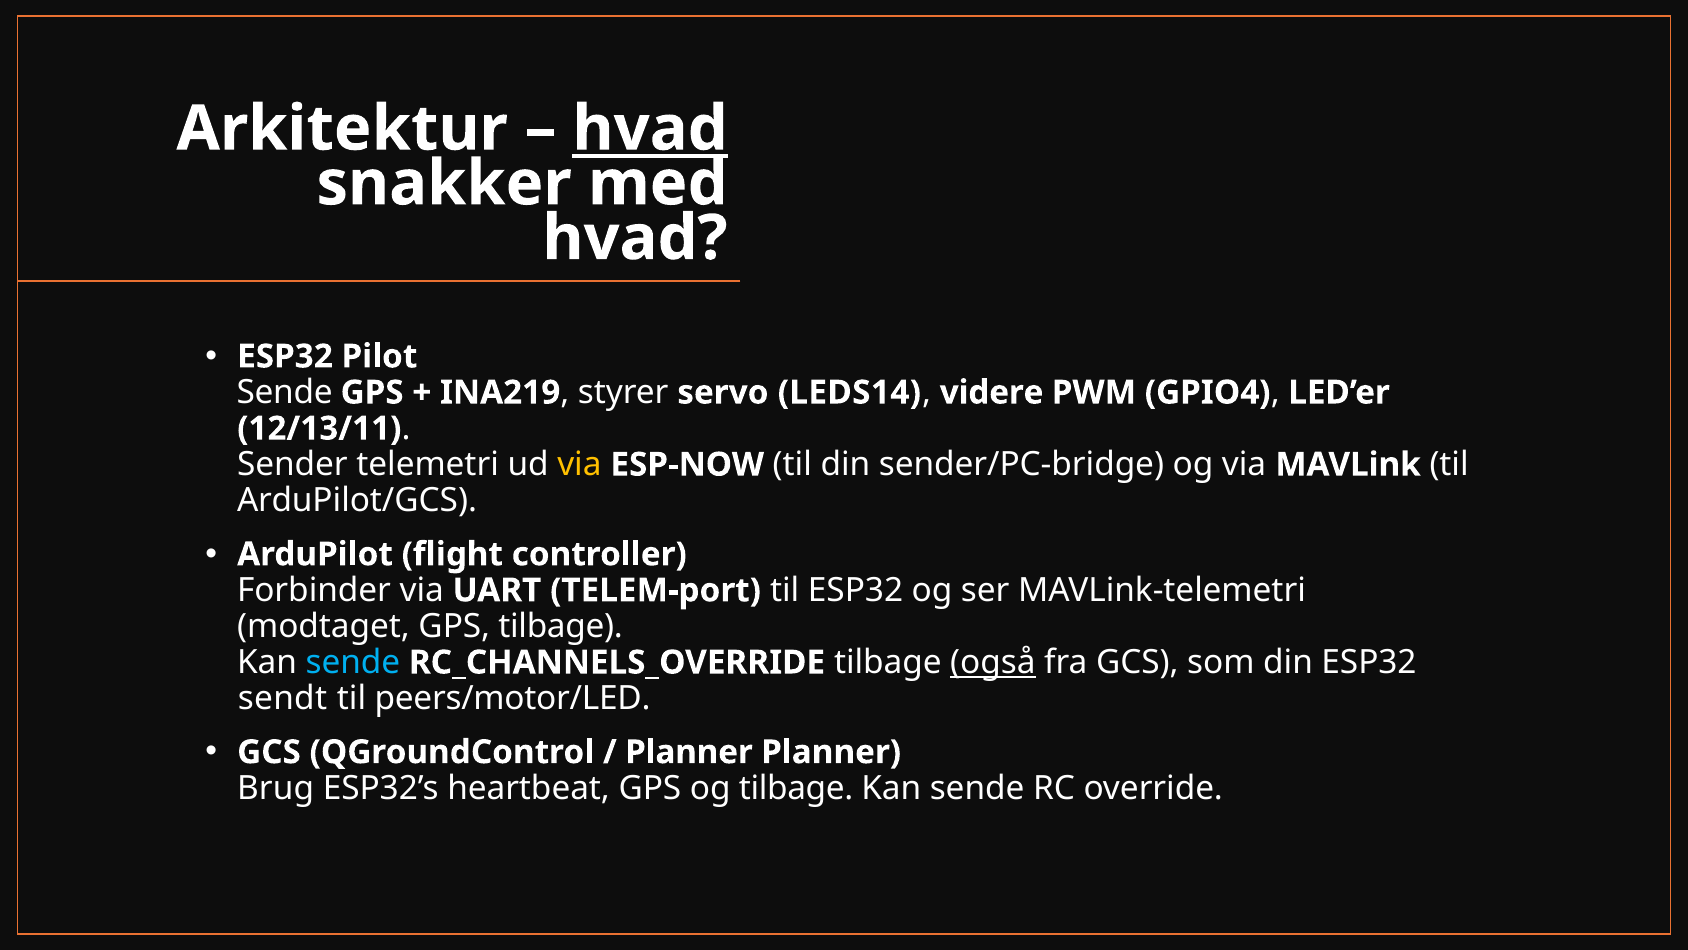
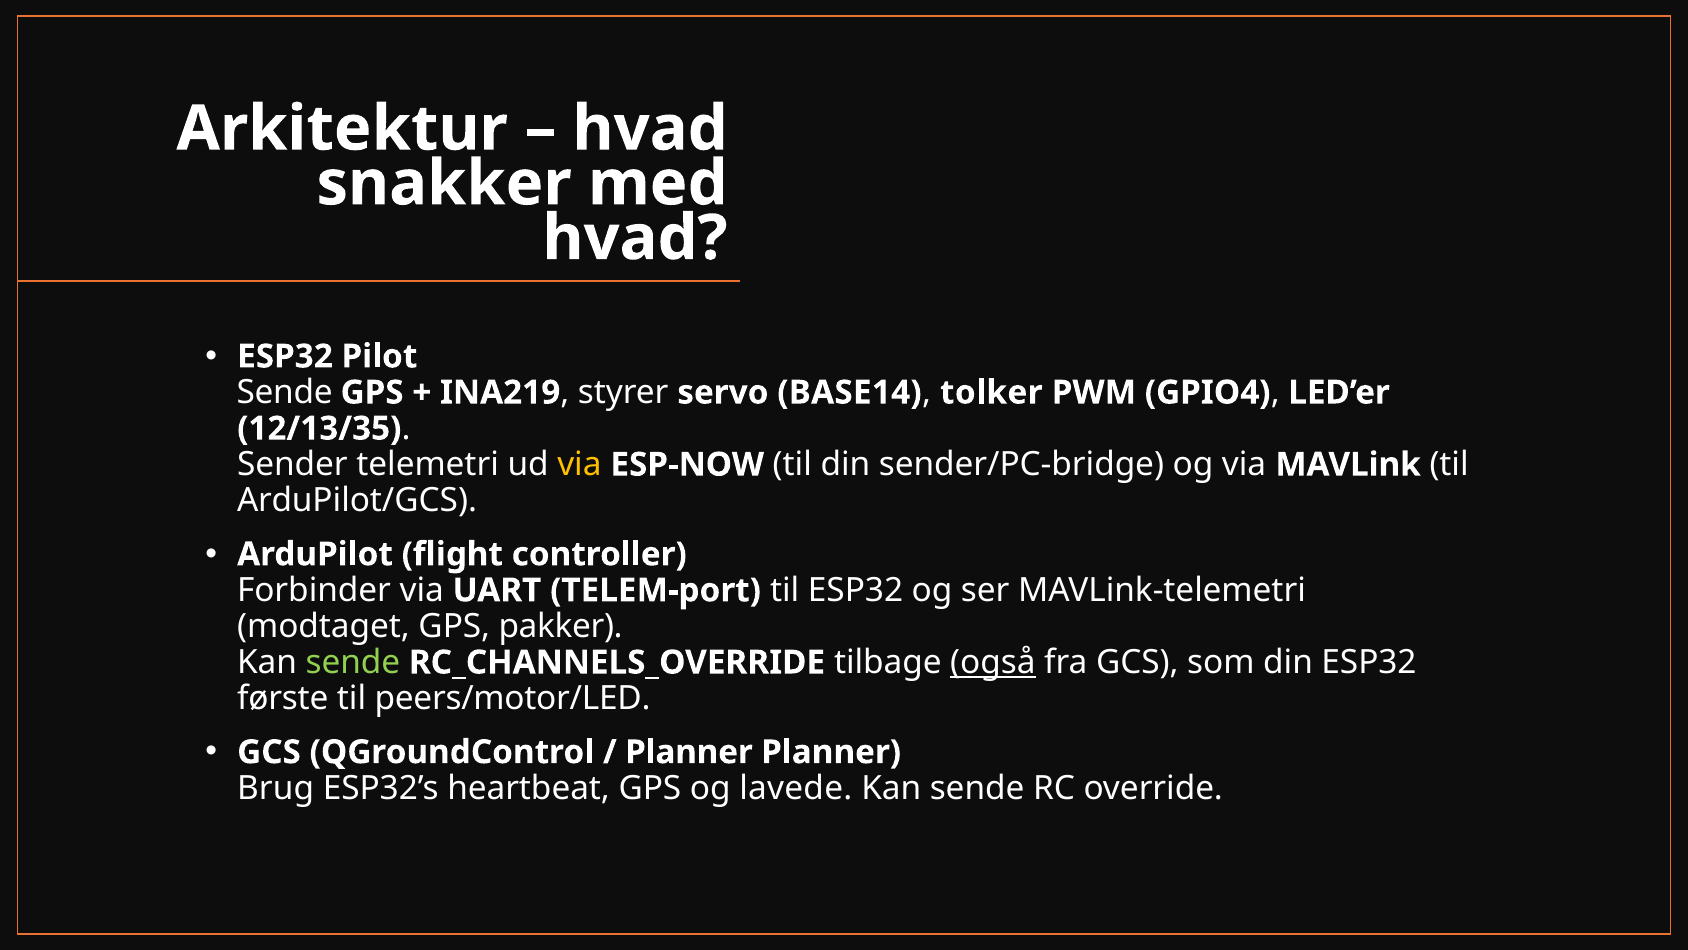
hvad at (650, 129) underline: present -> none
LEDS14: LEDS14 -> BASE14
videre: videre -> tolker
12/13/11: 12/13/11 -> 12/13/35
GPS tilbage: tilbage -> pakker
sende at (353, 662) colour: light blue -> light green
sendt: sendt -> første
og tilbage: tilbage -> lavede
